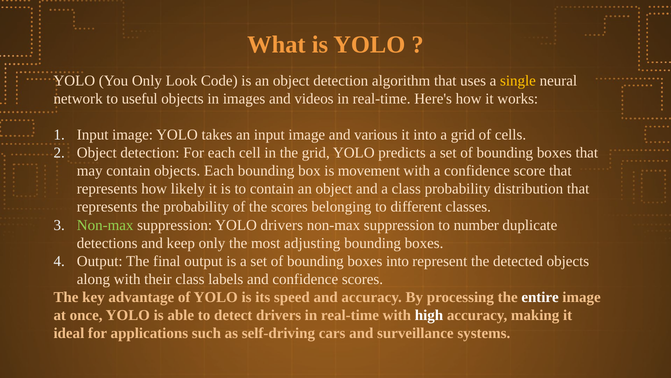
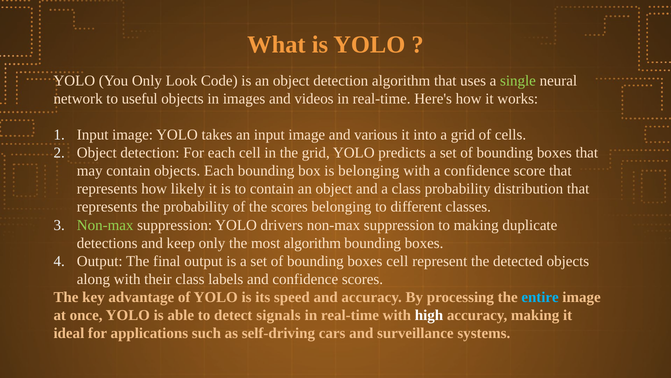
single colour: yellow -> light green
is movement: movement -> belonging
to number: number -> making
most adjusting: adjusting -> algorithm
boxes into: into -> cell
entire colour: white -> light blue
detect drivers: drivers -> signals
